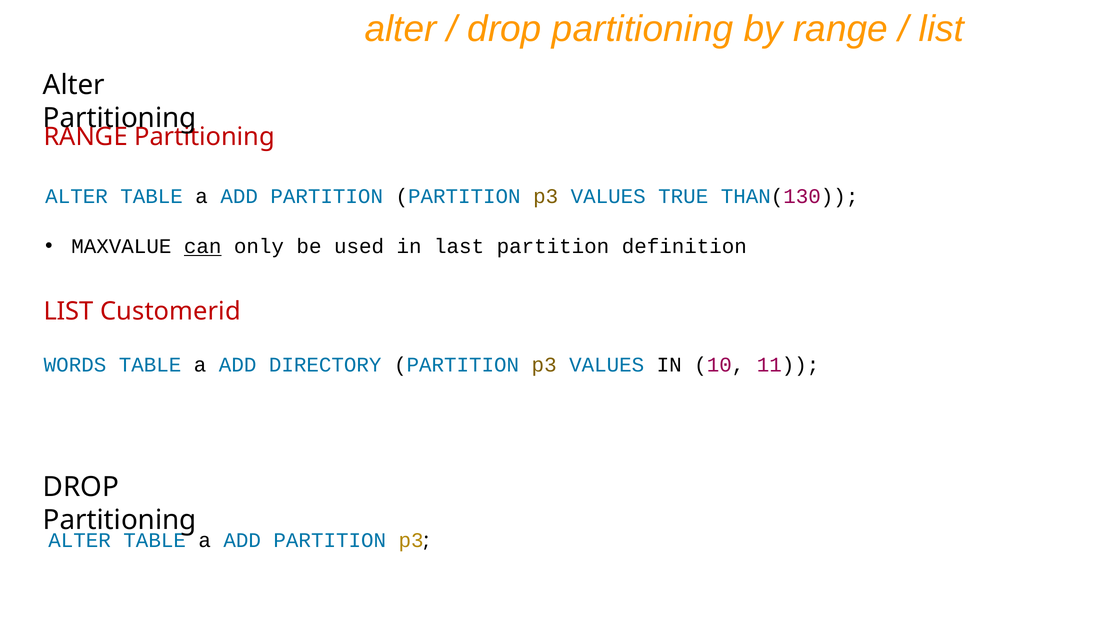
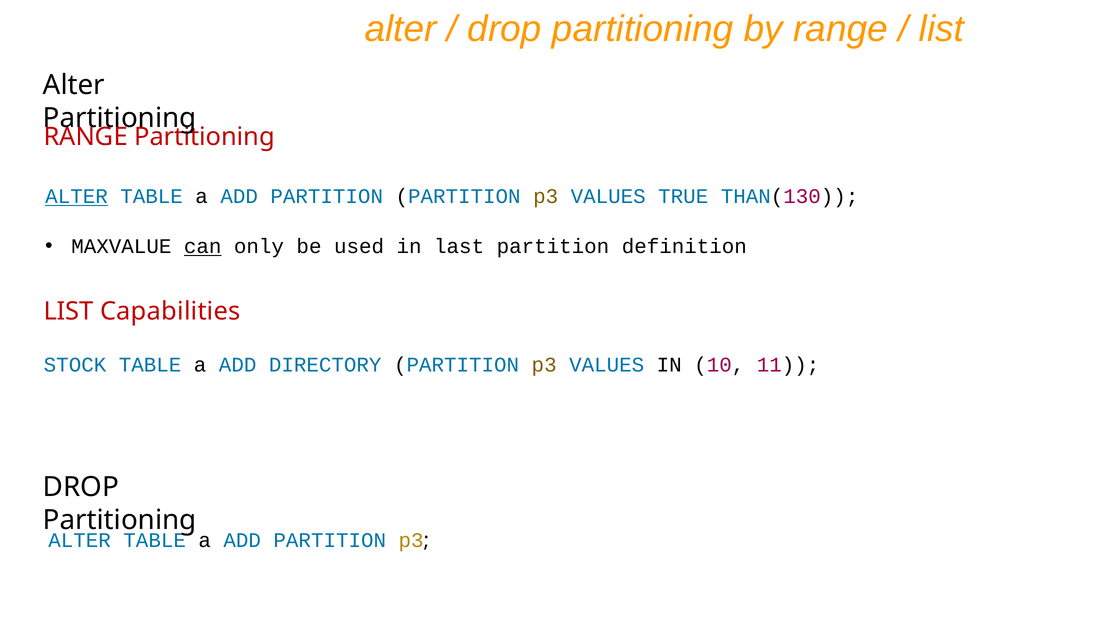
ALTER at (77, 197) underline: none -> present
Customerid: Customerid -> Capabilities
WORDS: WORDS -> STOCK
